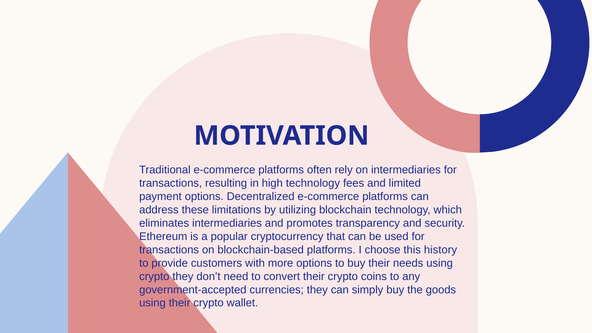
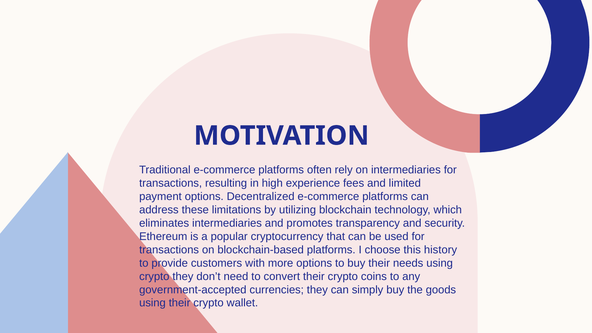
high technology: technology -> experience
